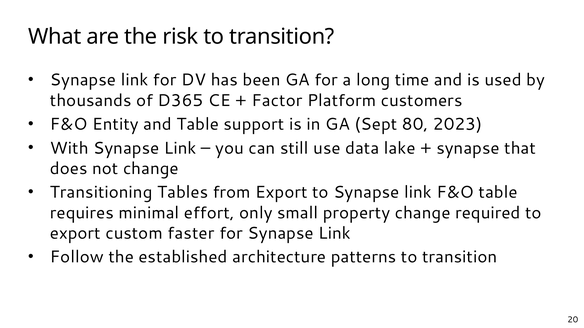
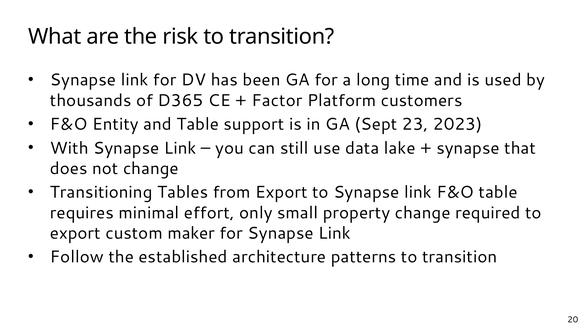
80: 80 -> 23
faster: faster -> maker
